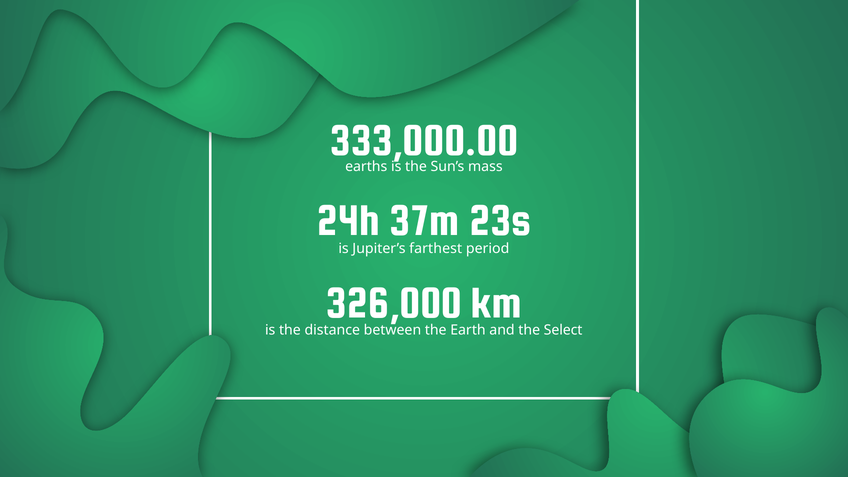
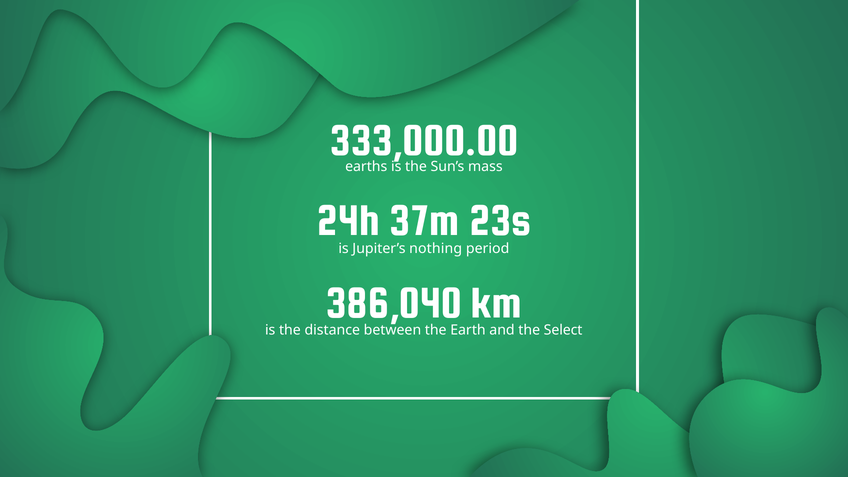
farthest: farthest -> nothing
326,000: 326,000 -> 386,040
